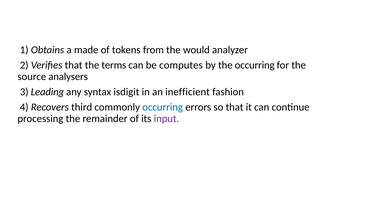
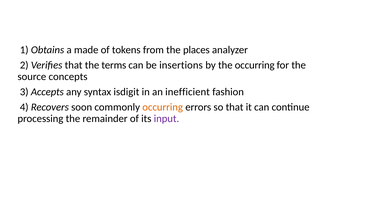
would: would -> places
computes: computes -> insertions
analysers: analysers -> concepts
Leading: Leading -> Accepts
third: third -> soon
occurring at (163, 107) colour: blue -> orange
